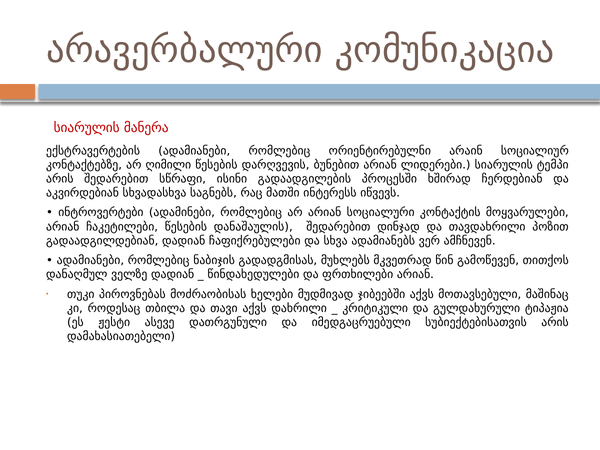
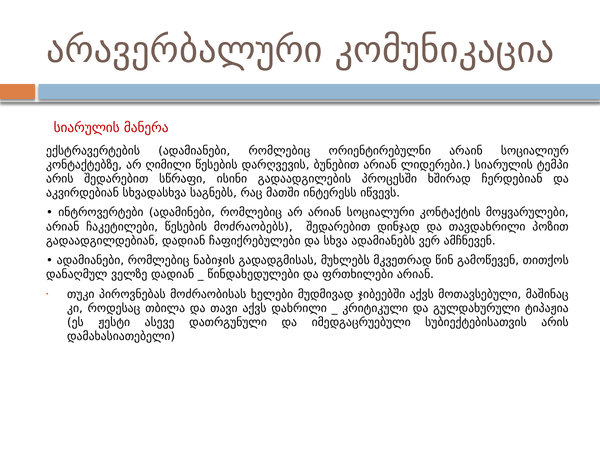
დანაშაულის: დანაშაულის -> მოძრაობებს
